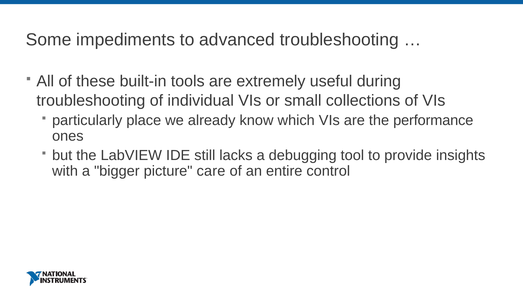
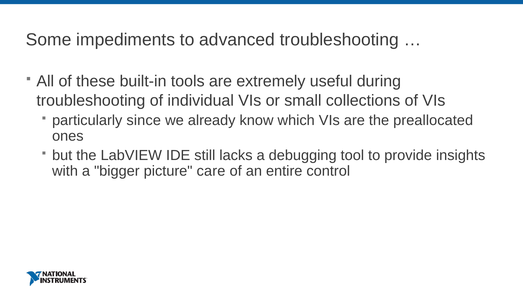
place: place -> since
performance: performance -> preallocated
